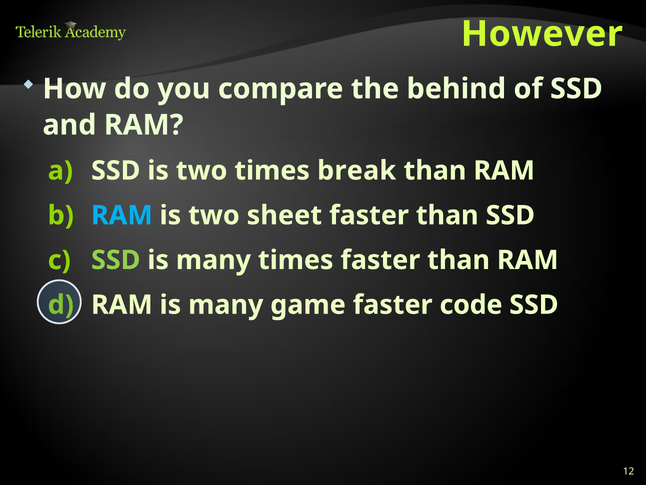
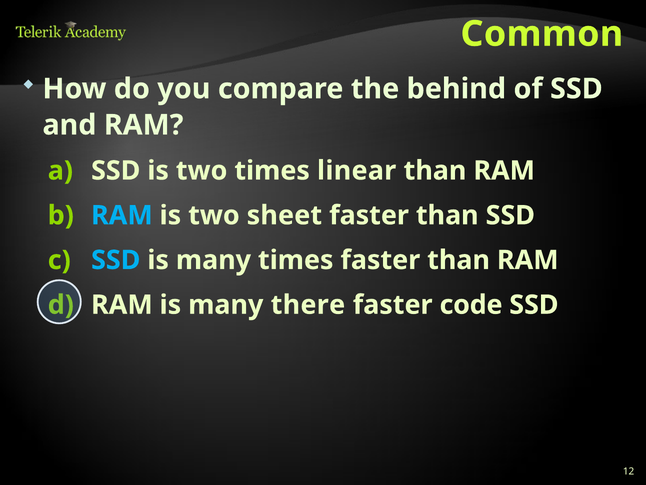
However: However -> Common
break: break -> linear
SSD at (116, 260) colour: light green -> light blue
game: game -> there
